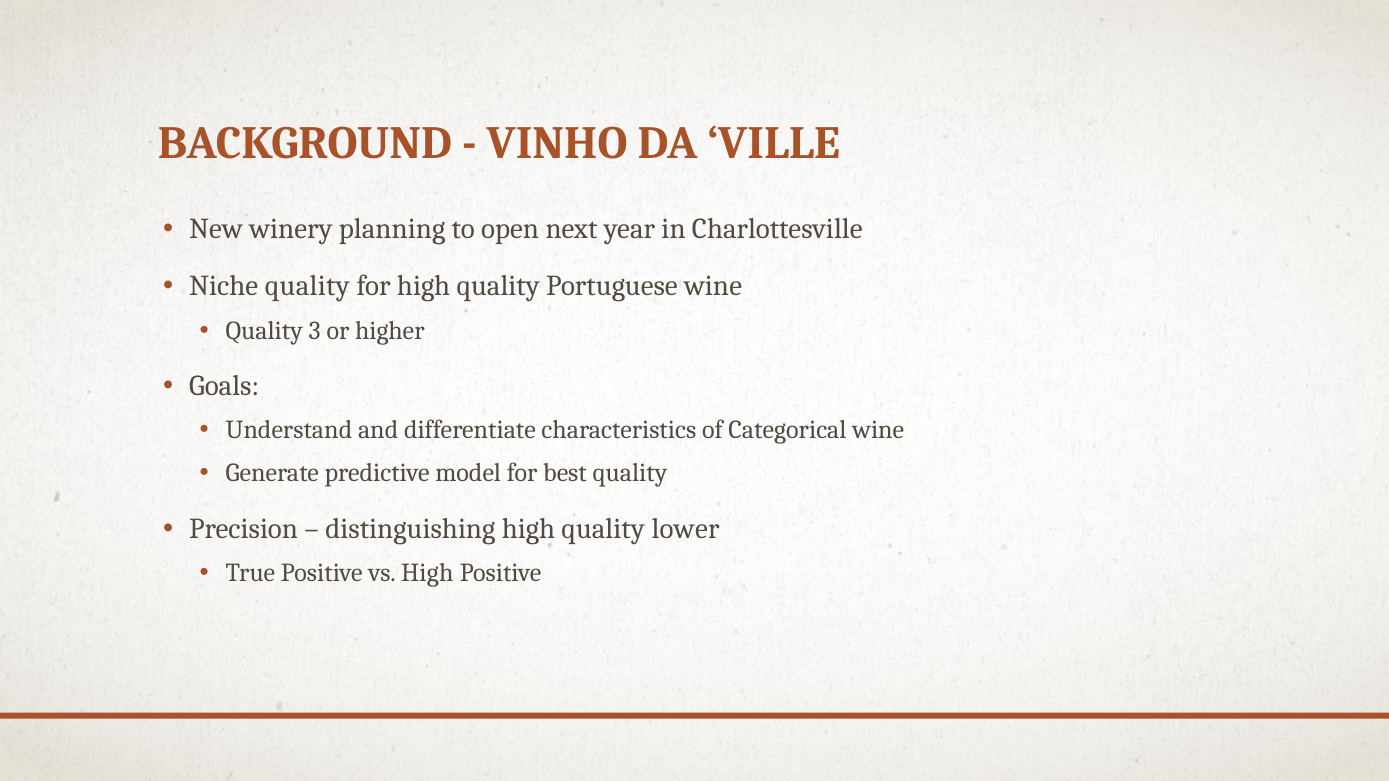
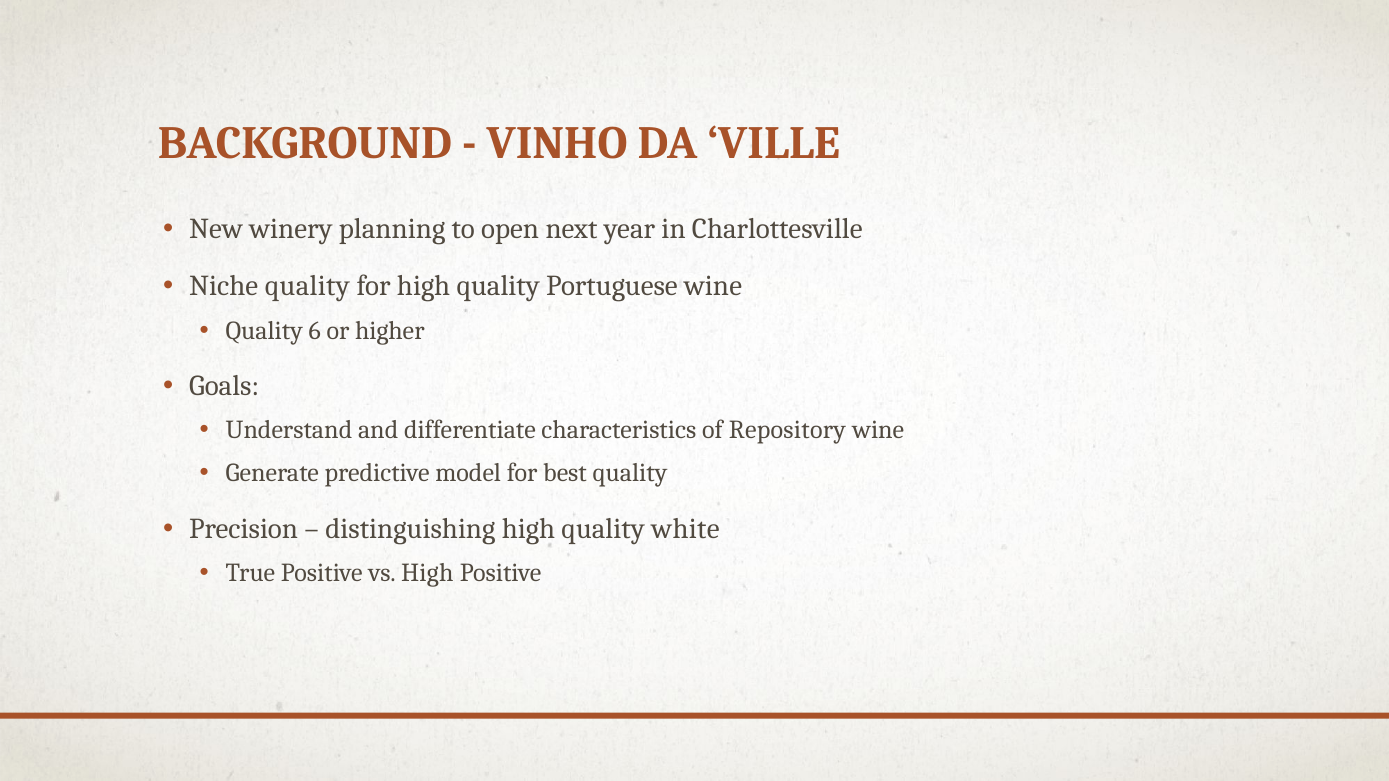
3: 3 -> 6
Categorical: Categorical -> Repository
lower: lower -> white
